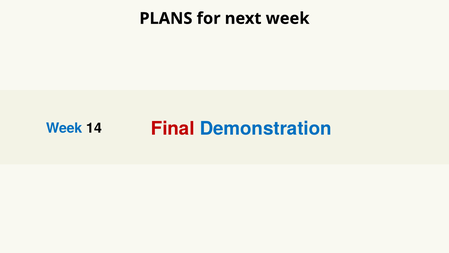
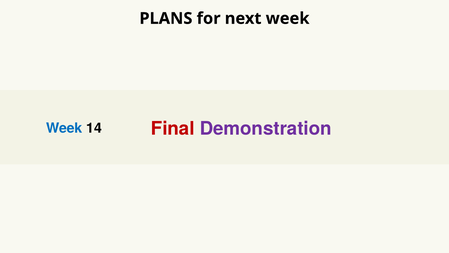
Demonstration colour: blue -> purple
